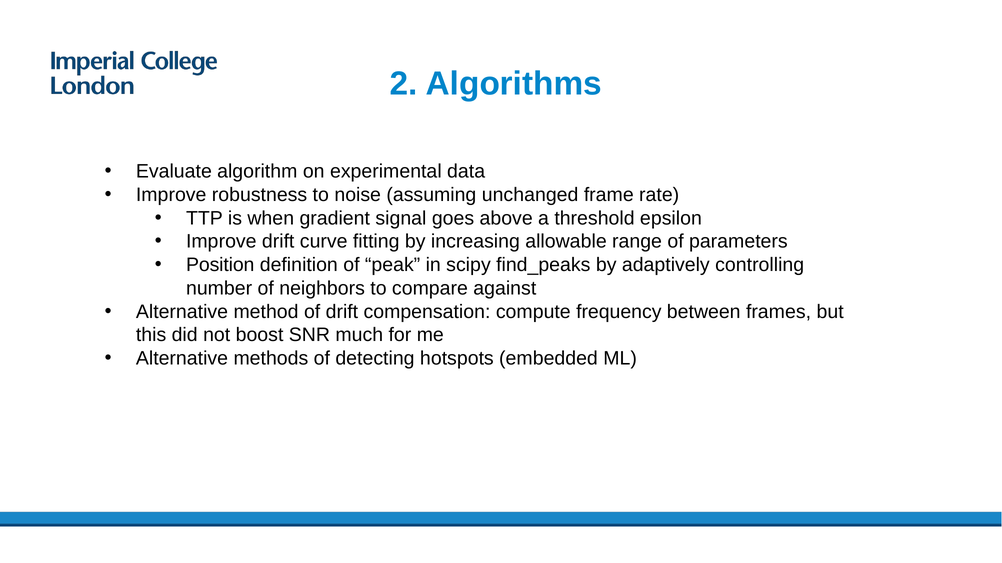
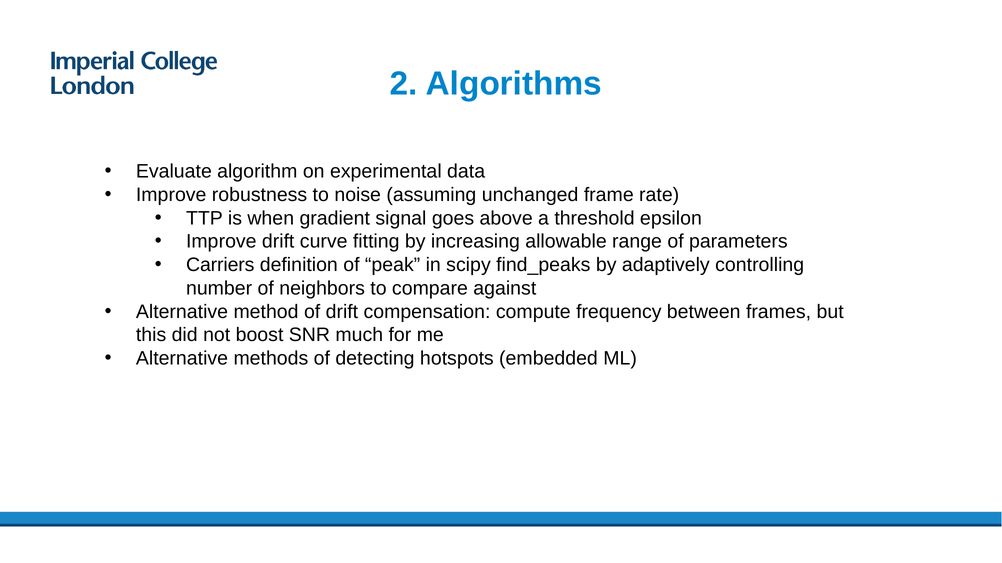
Position: Position -> Carriers
